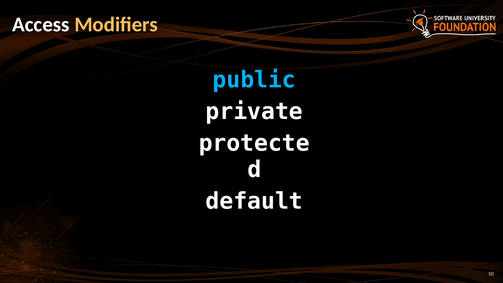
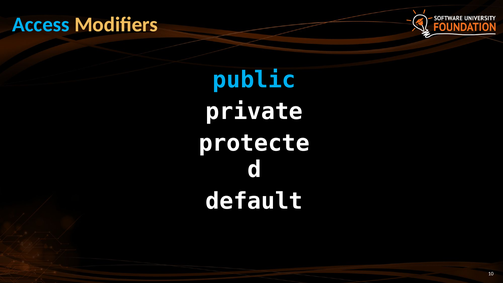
Access colour: white -> light blue
